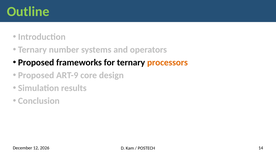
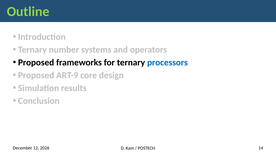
processors colour: orange -> blue
